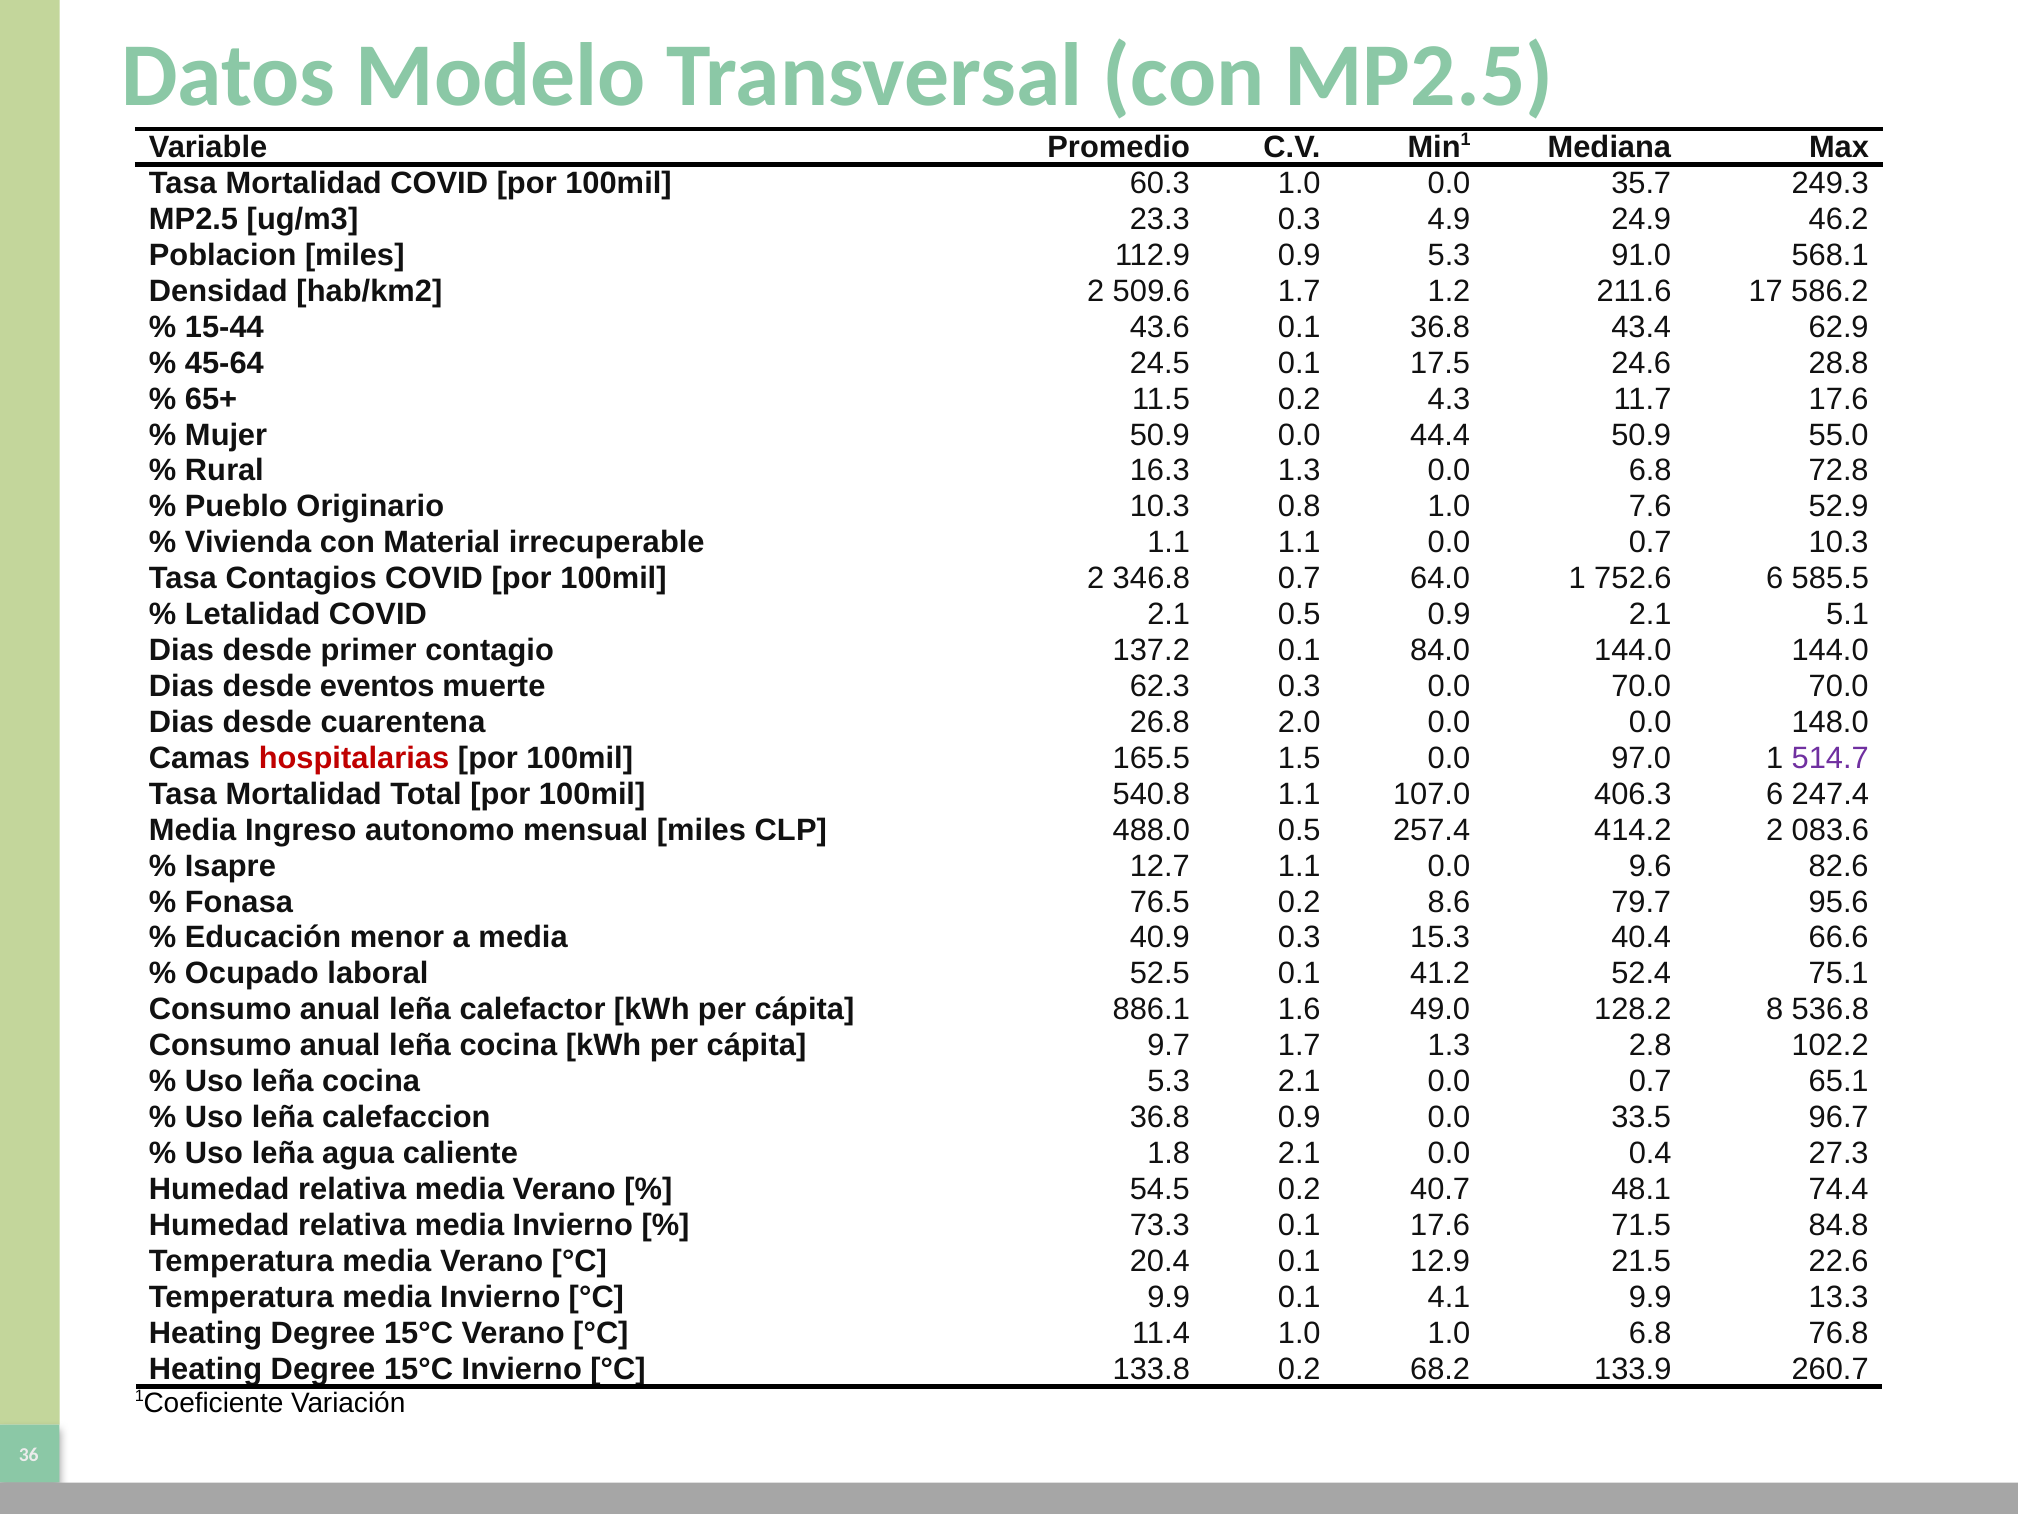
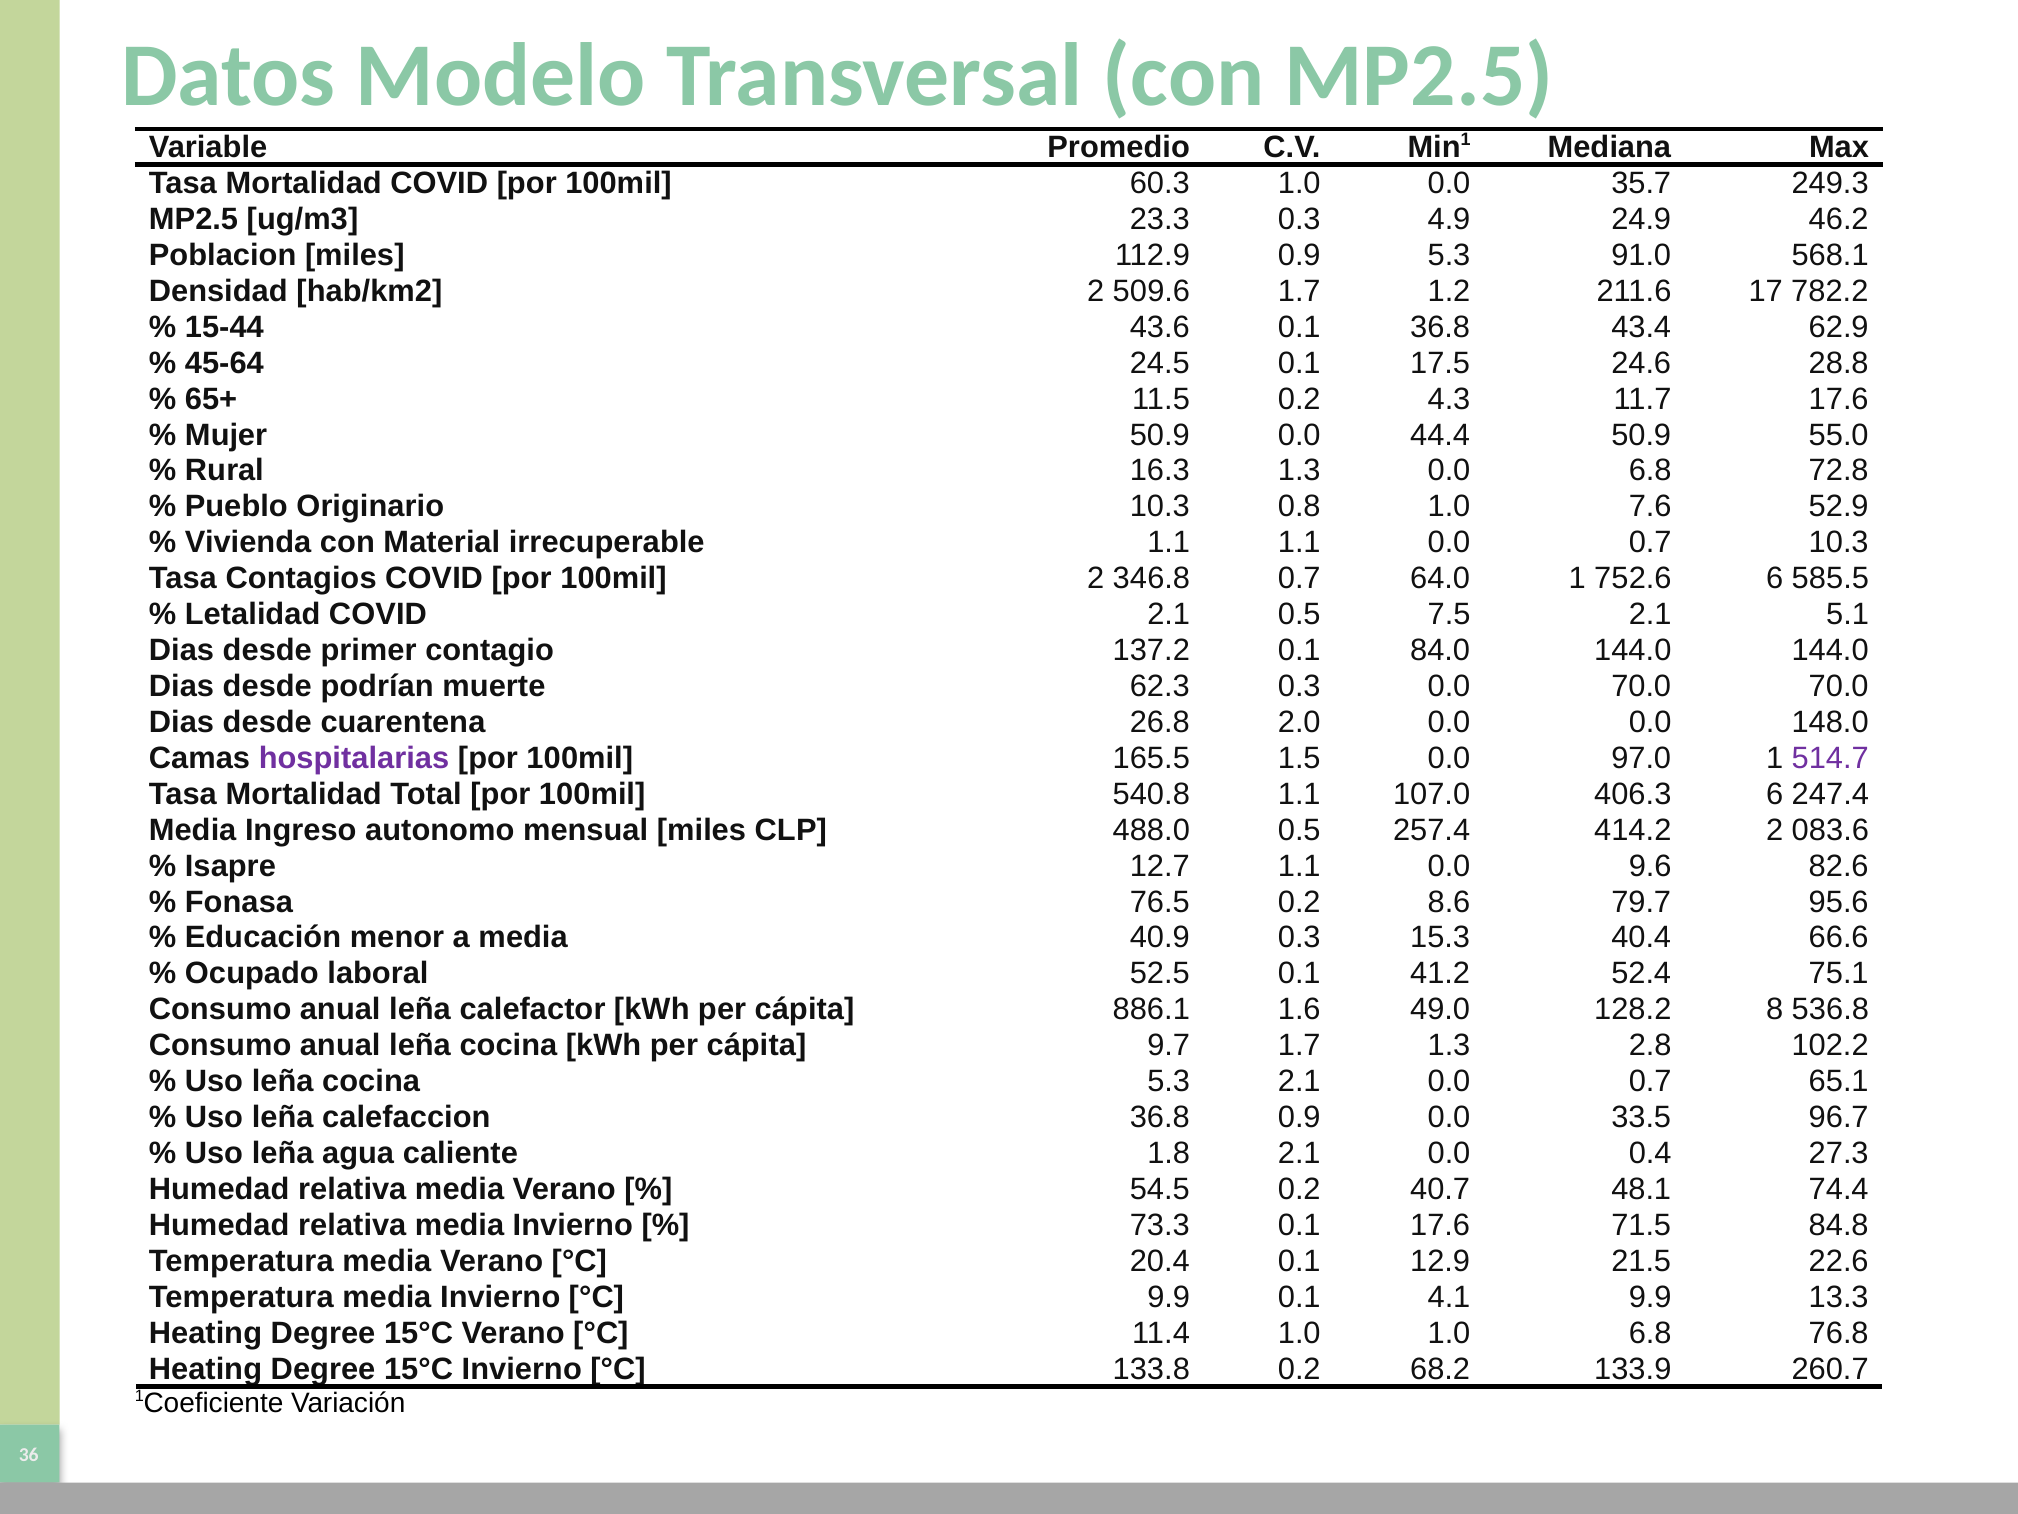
586.2: 586.2 -> 782.2
0.5 0.9: 0.9 -> 7.5
eventos: eventos -> podrían
hospitalarias colour: red -> purple
